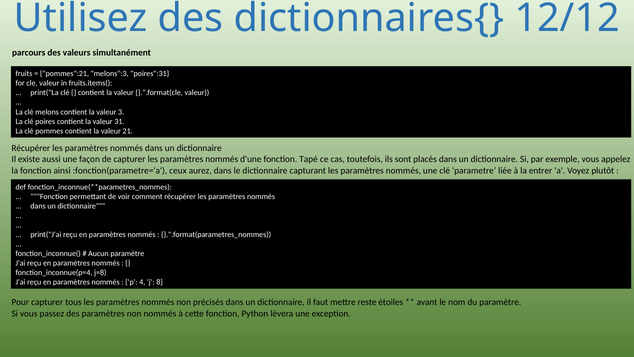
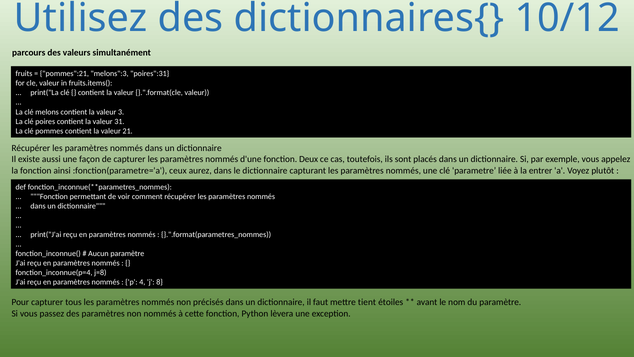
12/12: 12/12 -> 10/12
Tapé: Tapé -> Deux
reste: reste -> tient
